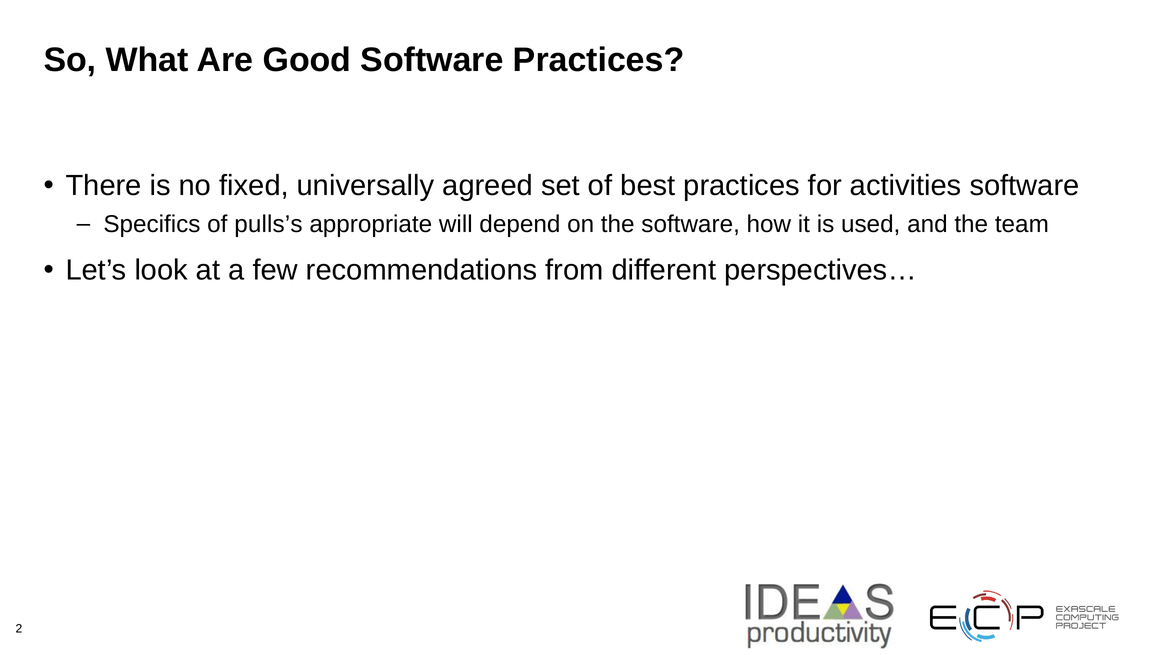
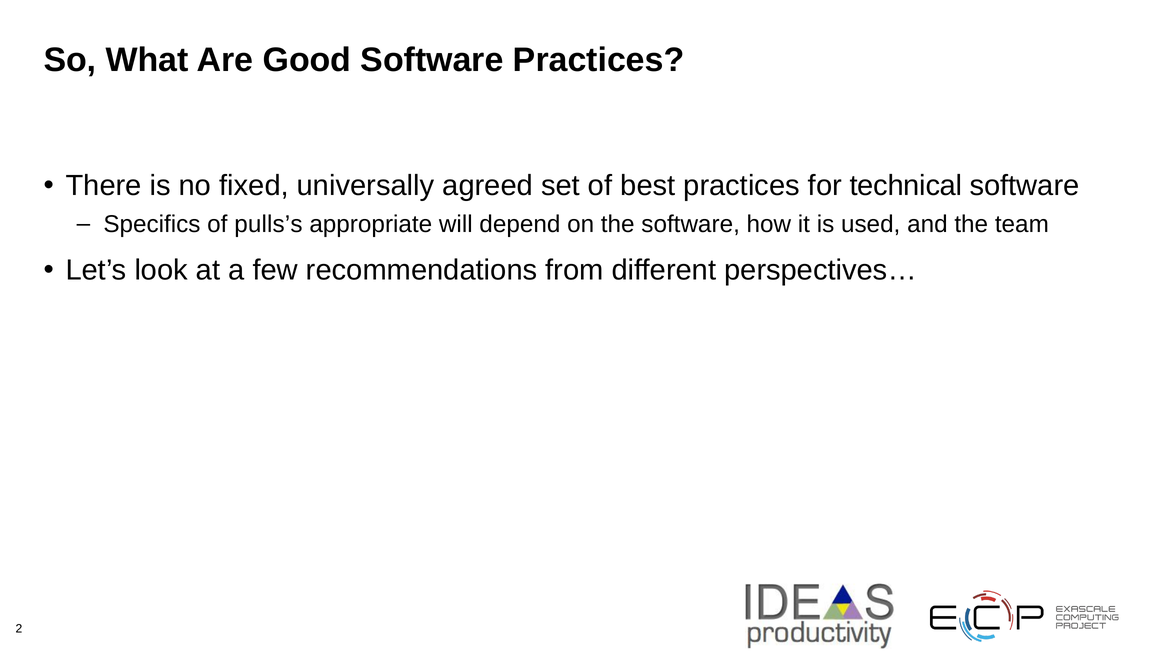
activities: activities -> technical
